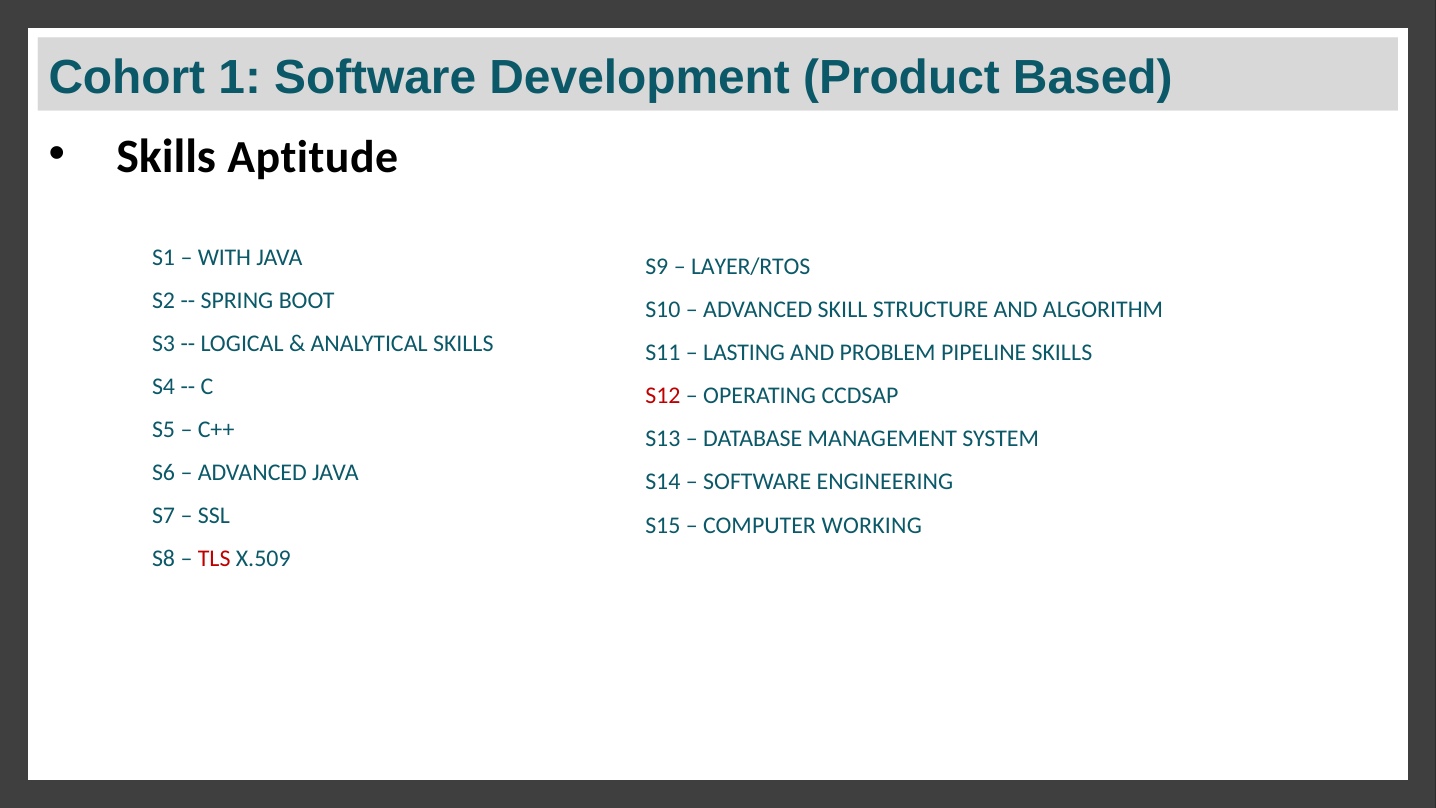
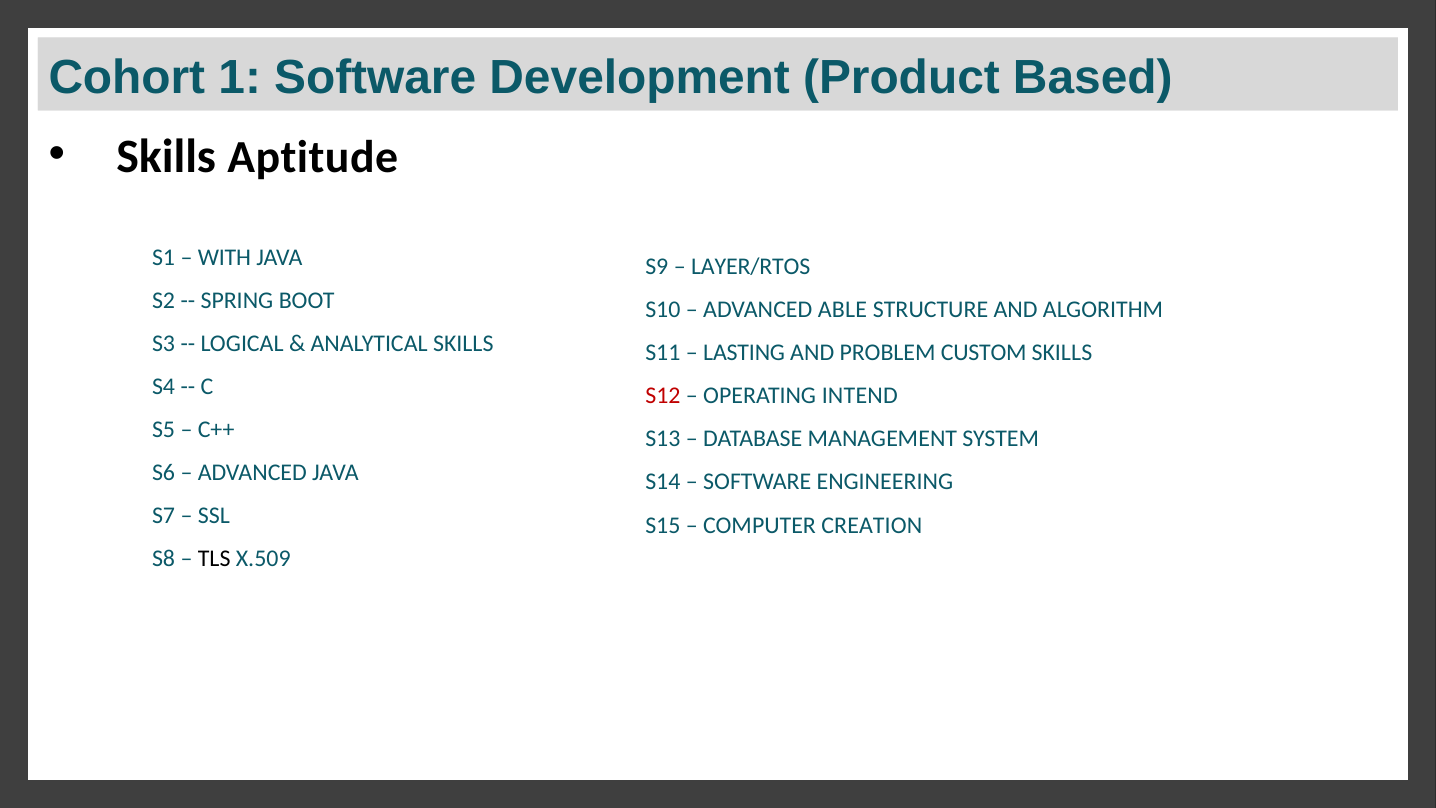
SKILL: SKILL -> ABLE
PIPELINE: PIPELINE -> CUSTOM
CCDSAP: CCDSAP -> INTEND
WORKING: WORKING -> CREATION
TLS colour: red -> black
